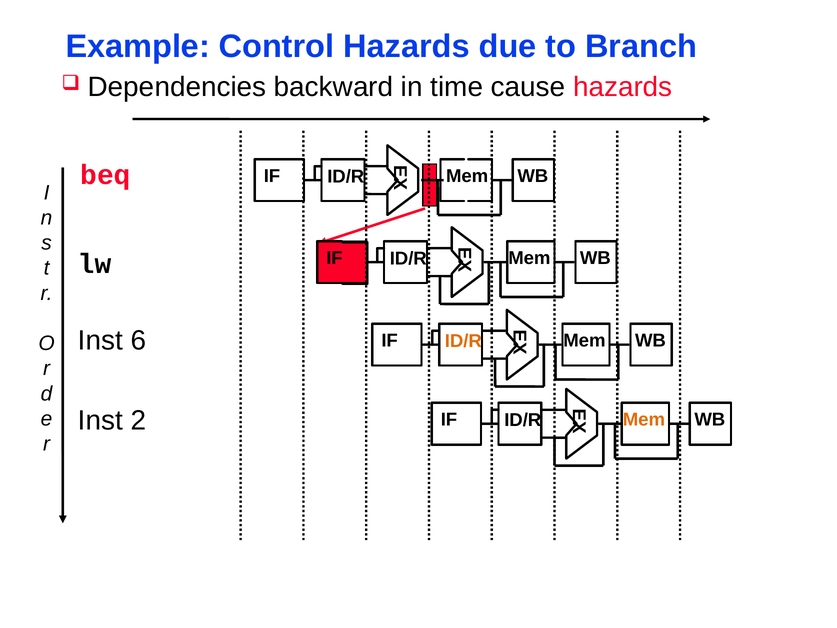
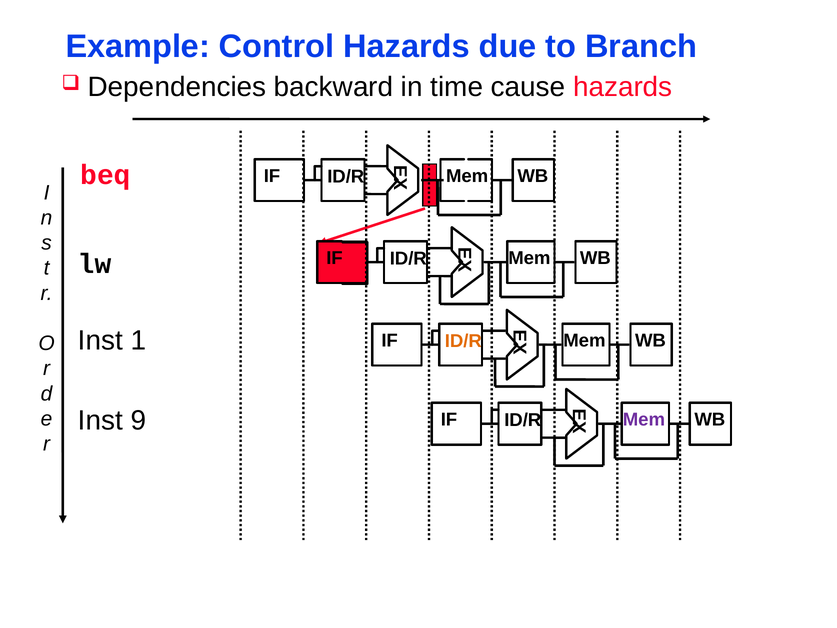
6: 6 -> 1
2: 2 -> 9
Mem at (644, 419) colour: orange -> purple
